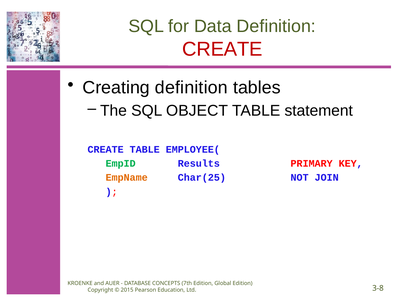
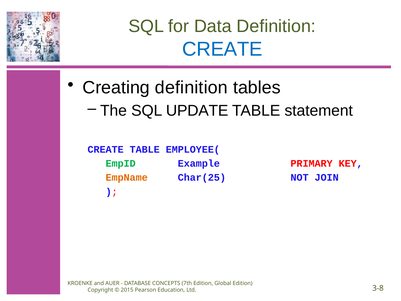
CREATE at (222, 49) colour: red -> blue
OBJECT: OBJECT -> UPDATE
Results: Results -> Example
